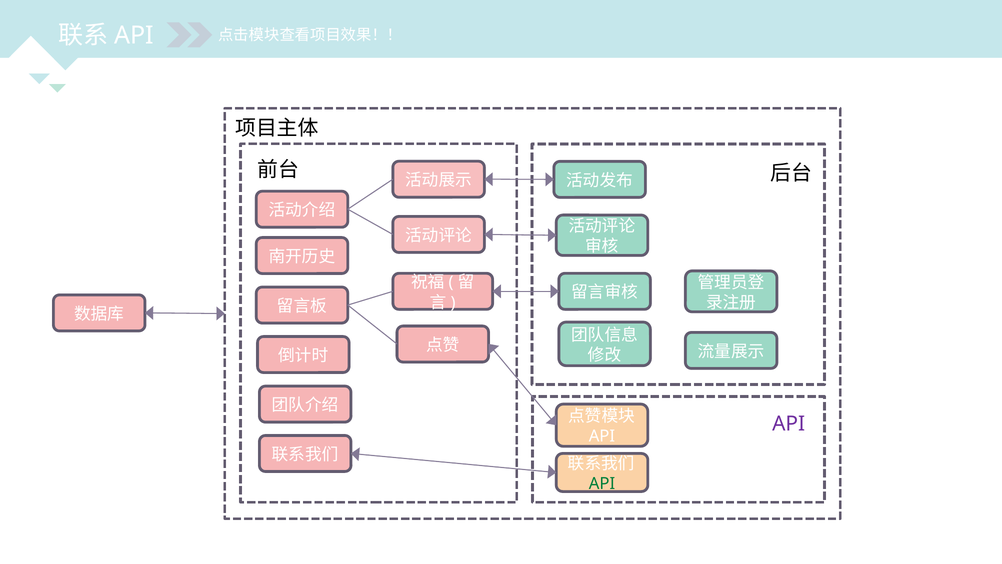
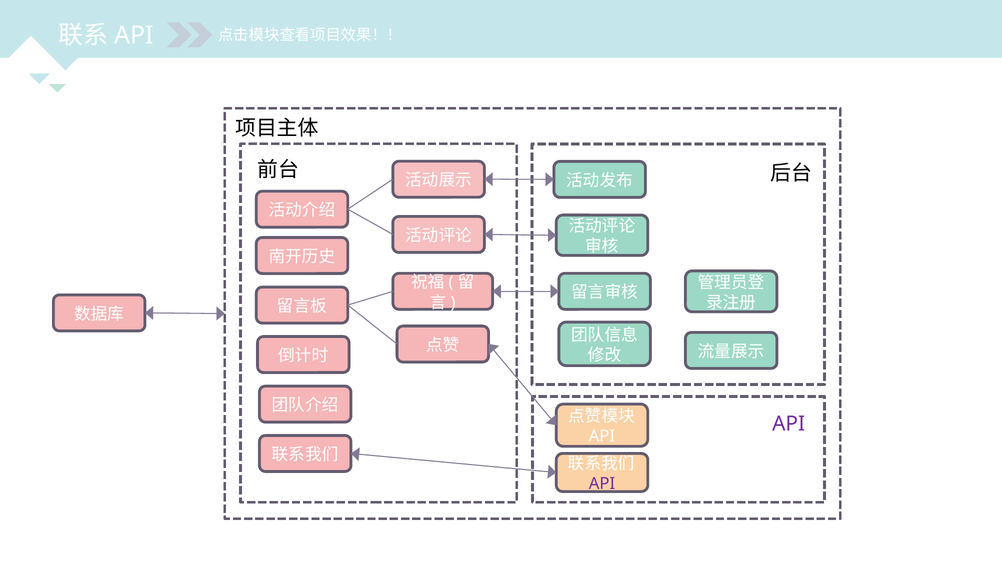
API at (602, 483) colour: green -> purple
